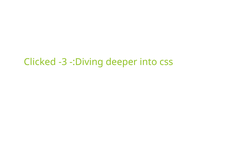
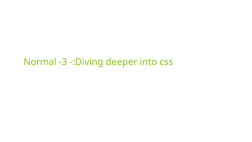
Clicked: Clicked -> Normal
